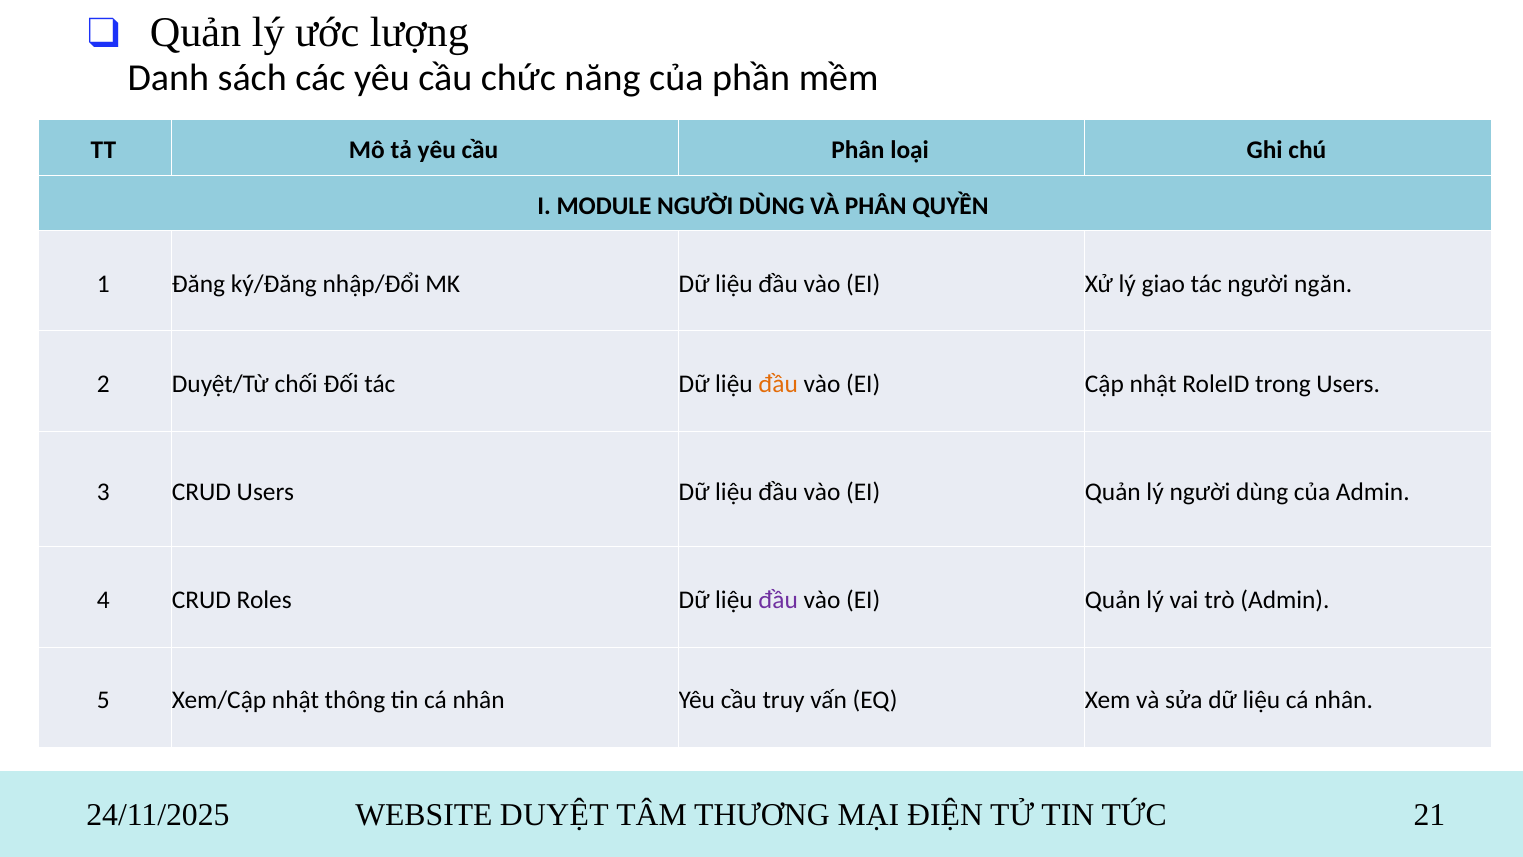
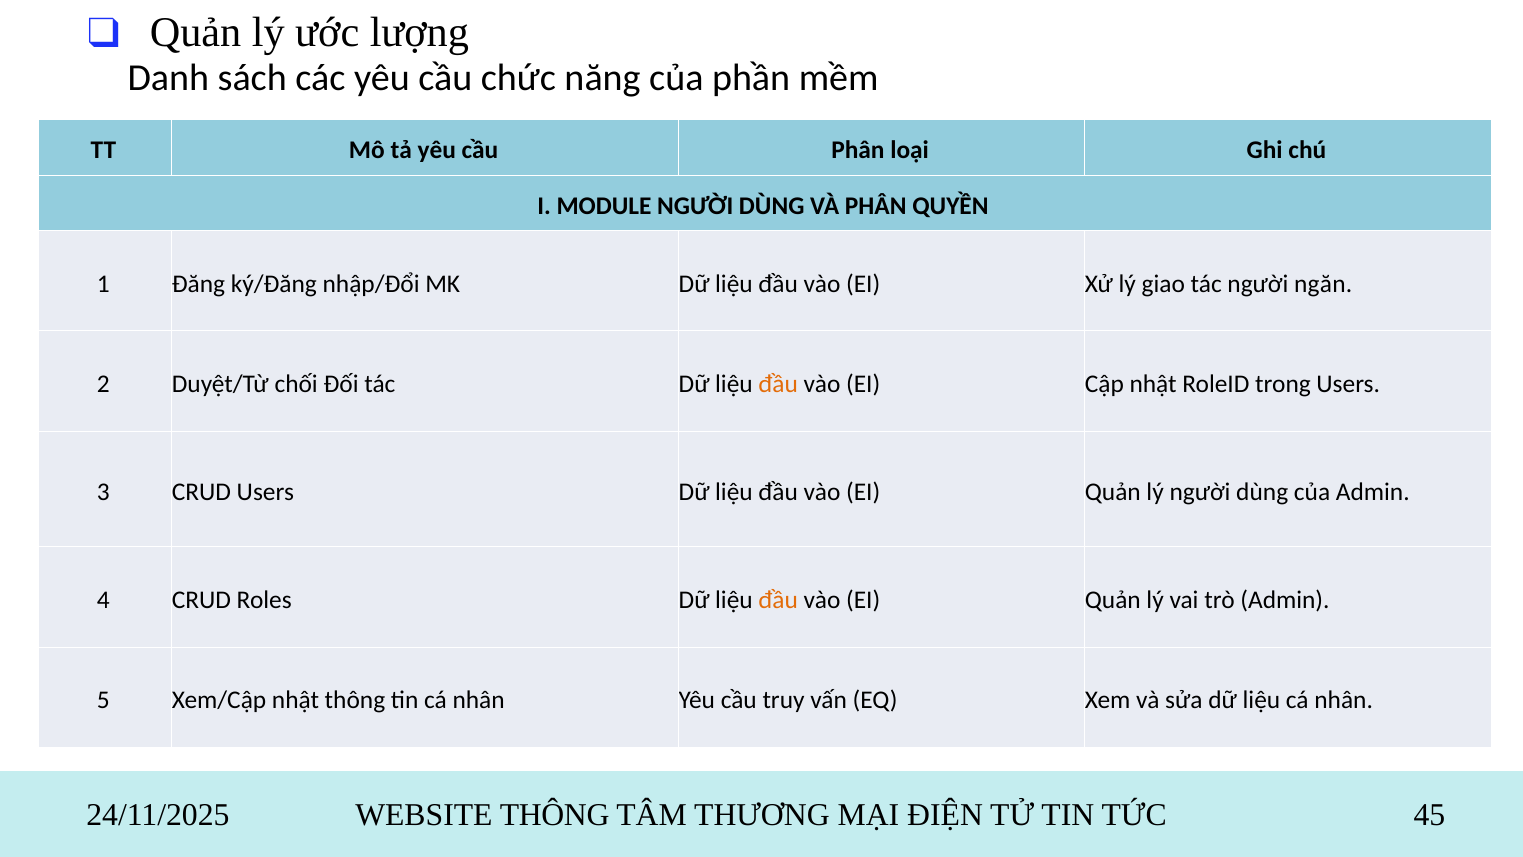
đầu at (778, 600) colour: purple -> orange
WEBSITE DUYỆT: DUYỆT -> THÔNG
21: 21 -> 45
